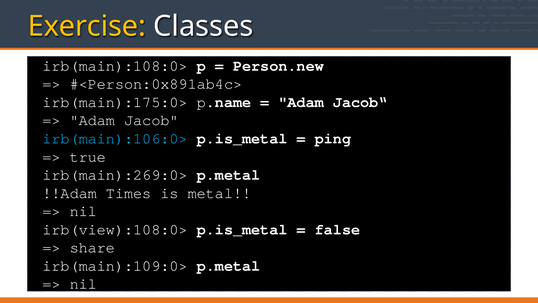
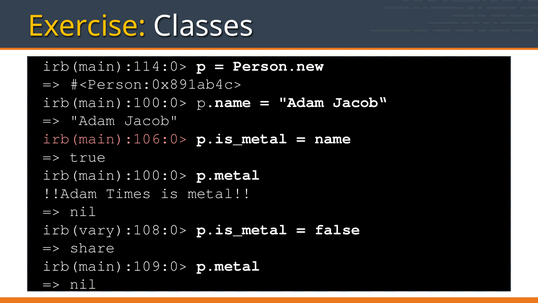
irb(main):108:0>: irb(main):108:0> -> irb(main):114:0>
irb(main):175:0> at (115, 102): irb(main):175:0> -> irb(main):100:0>
irb(main):106:0> colour: light blue -> pink
ping: ping -> name
irb(main):269:0> at (115, 175): irb(main):269:0> -> irb(main):100:0>
irb(view):108:0>: irb(view):108:0> -> irb(vary):108:0>
